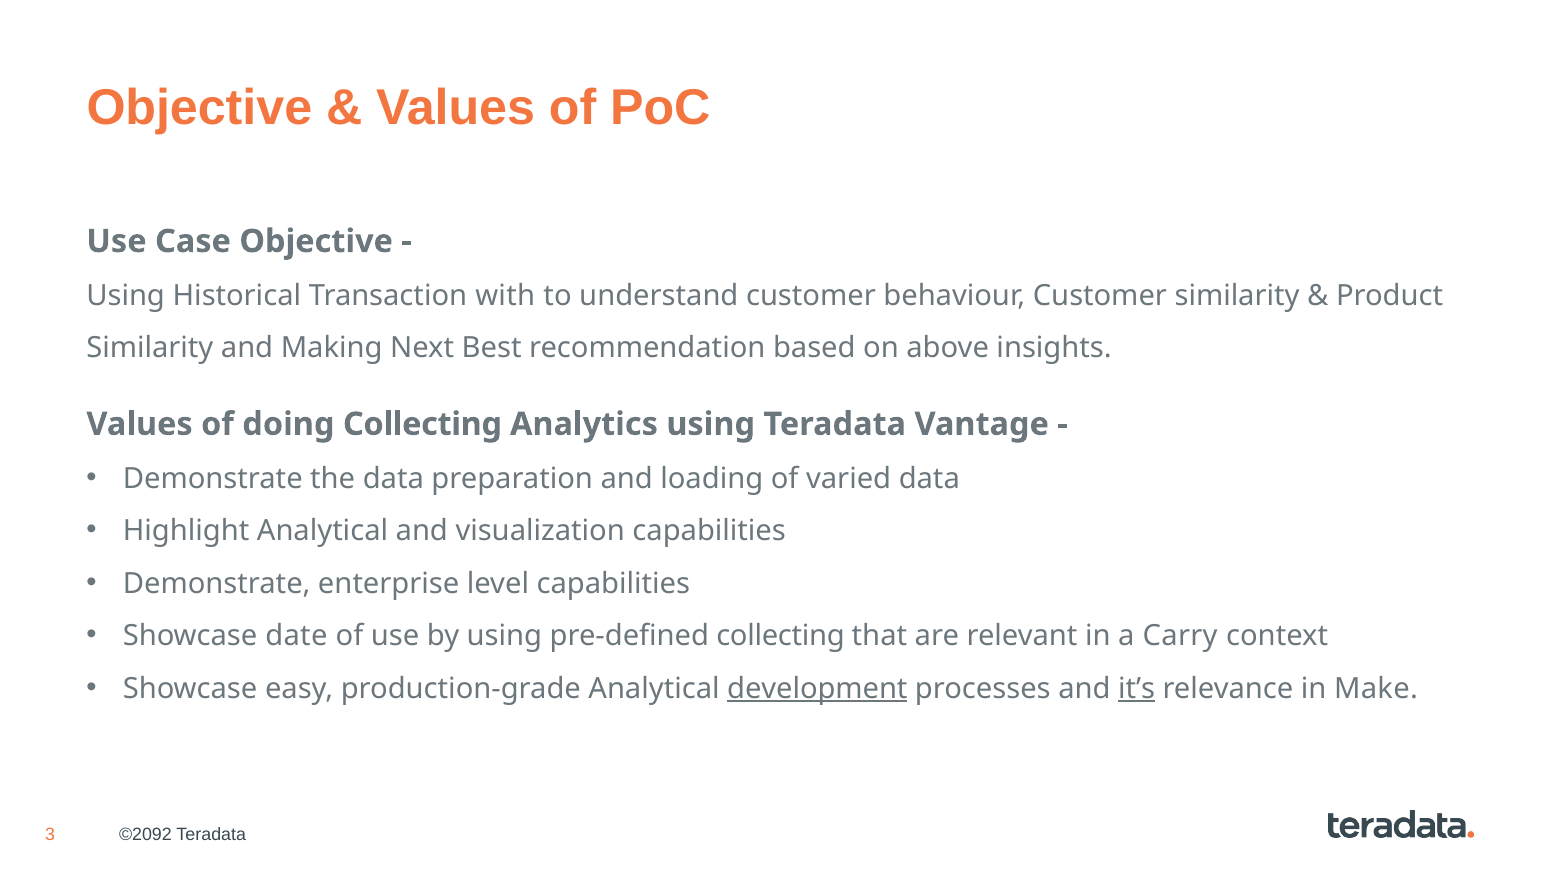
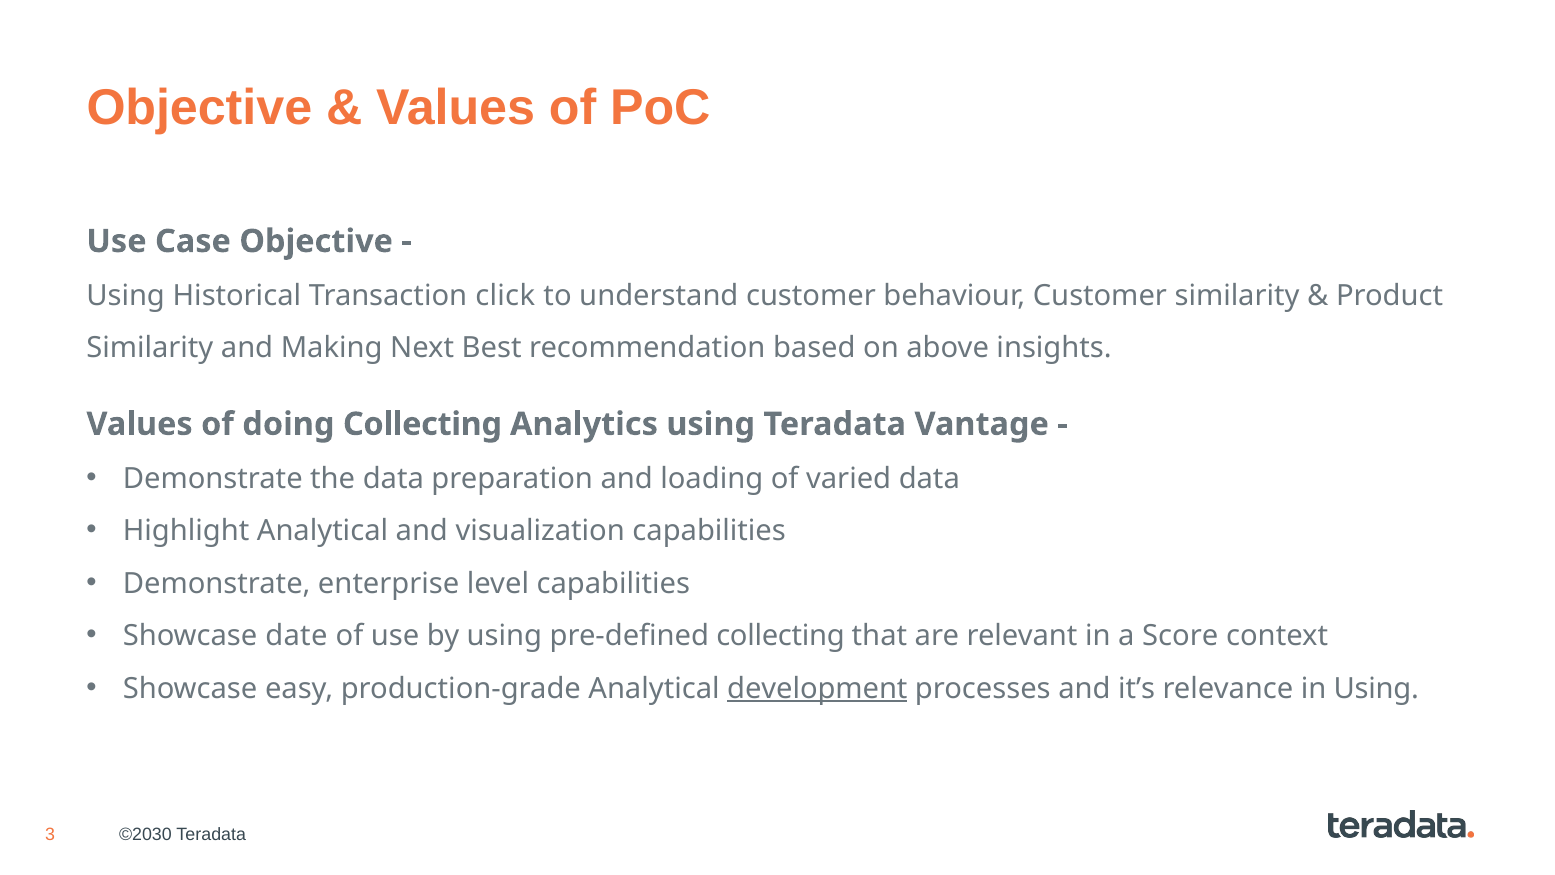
with: with -> click
Carry: Carry -> Score
it’s underline: present -> none
in Make: Make -> Using
©2092: ©2092 -> ©2030
